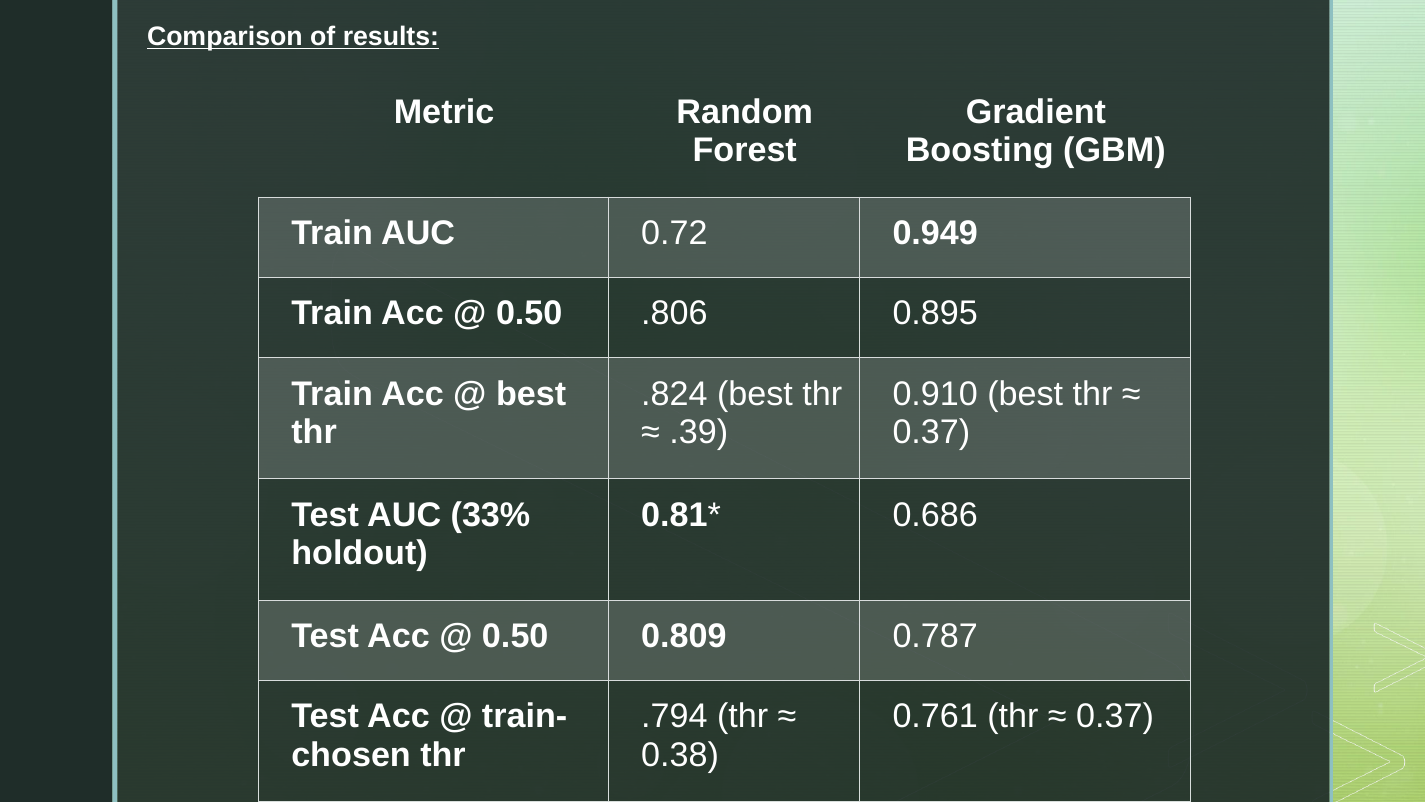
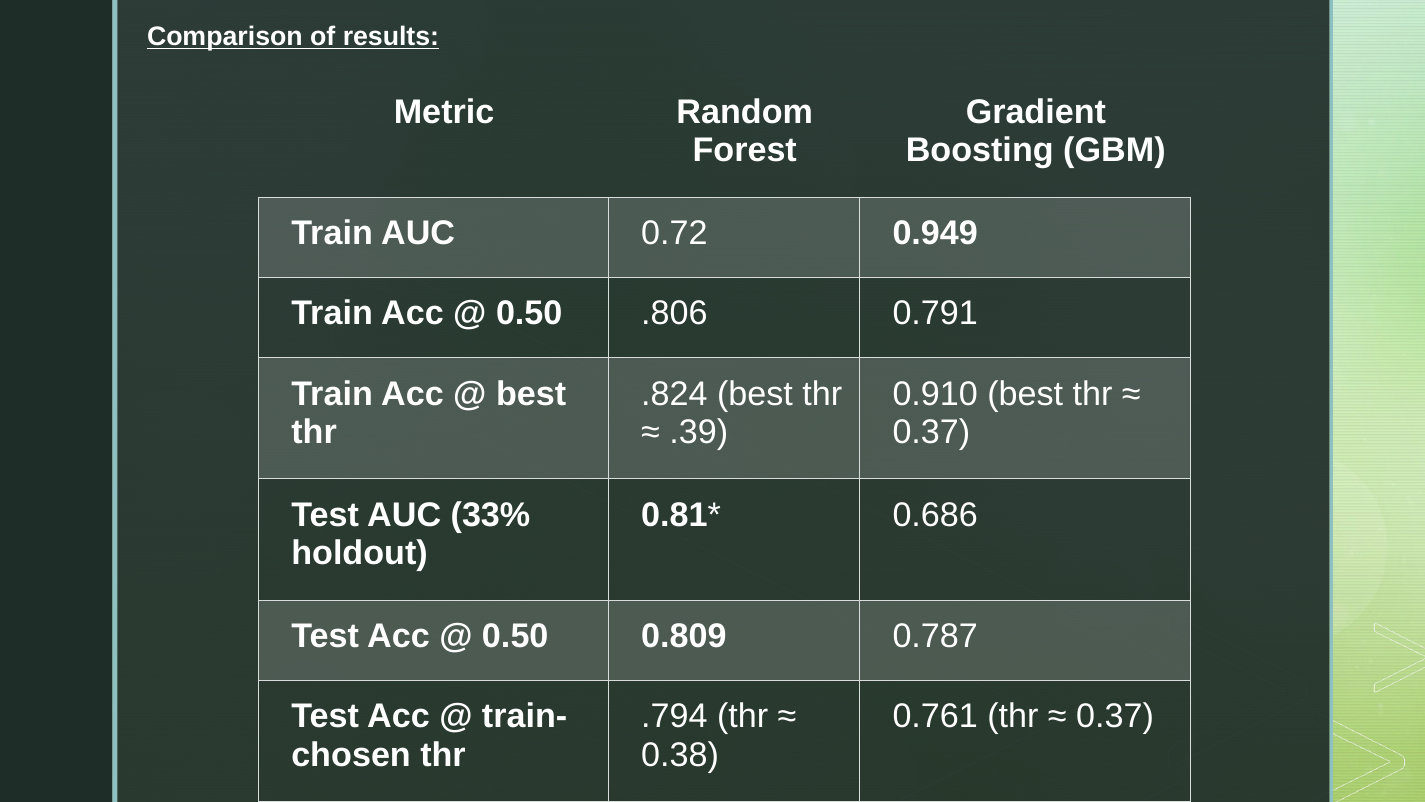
0.895: 0.895 -> 0.791
